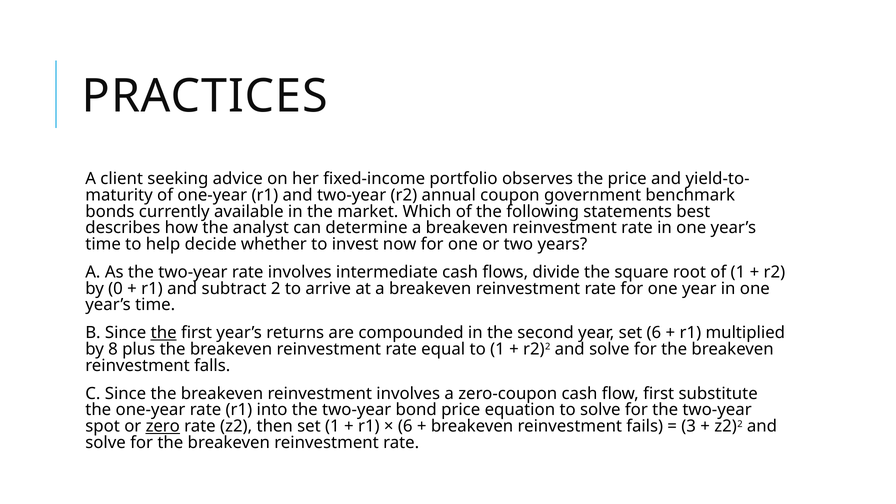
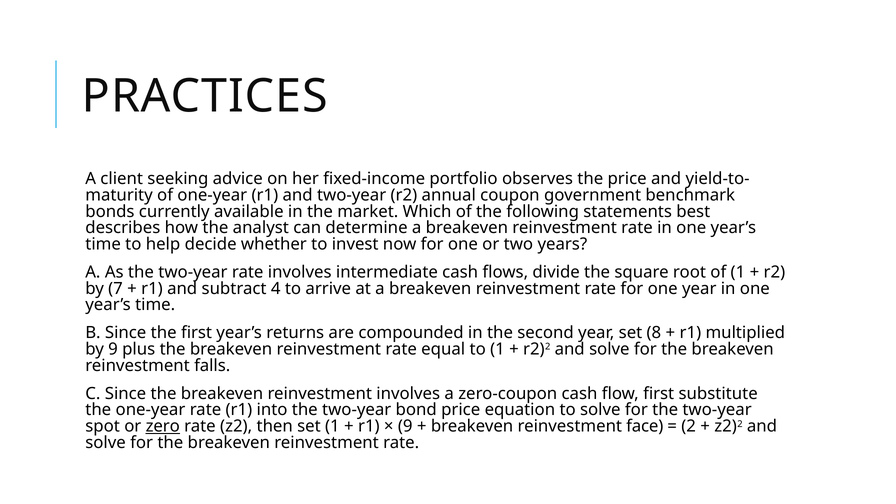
0: 0 -> 7
2: 2 -> 4
the at (164, 333) underline: present -> none
set 6: 6 -> 8
by 8: 8 -> 9
6 at (405, 426): 6 -> 9
fails: fails -> face
3: 3 -> 2
